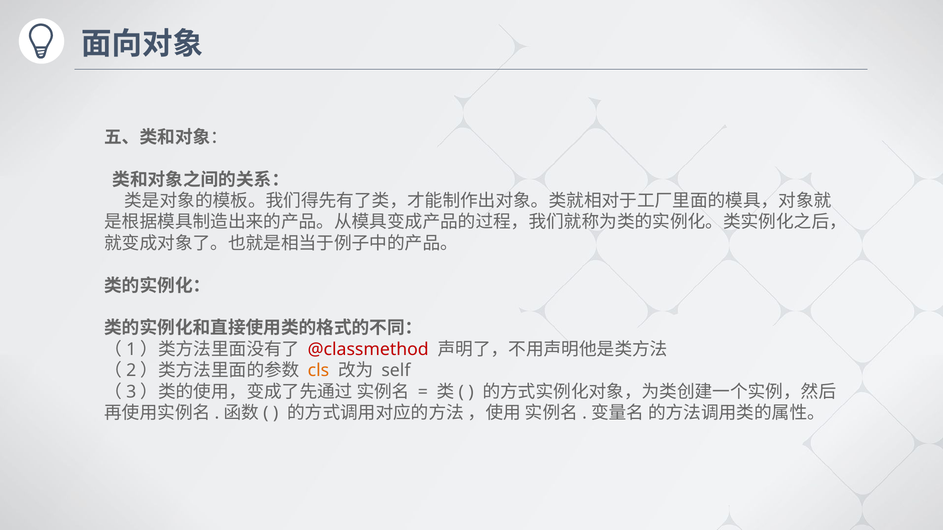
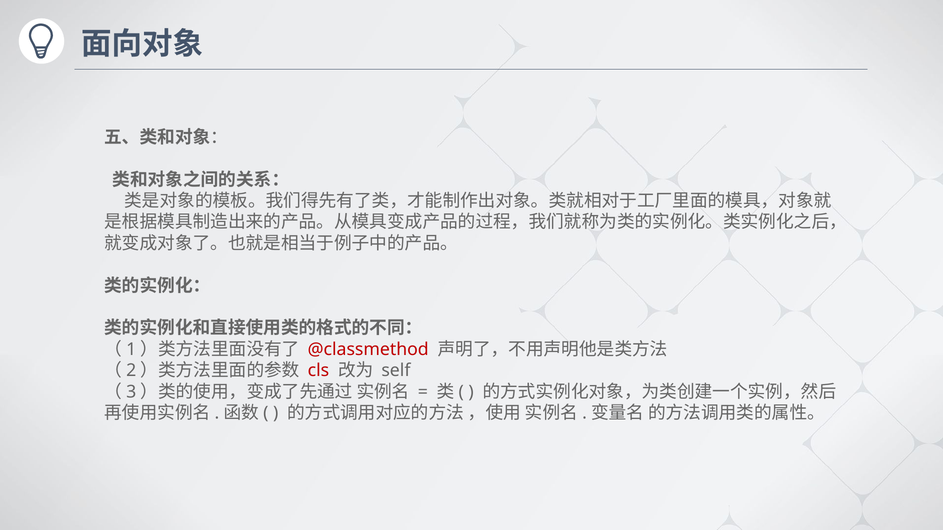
cls colour: orange -> red
